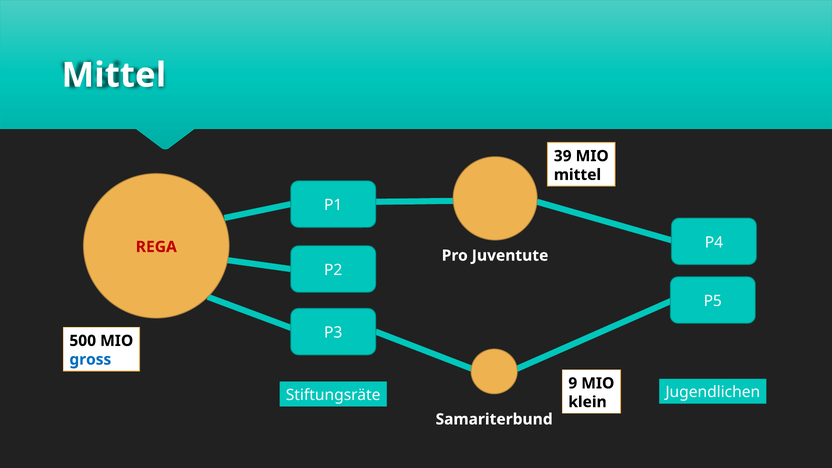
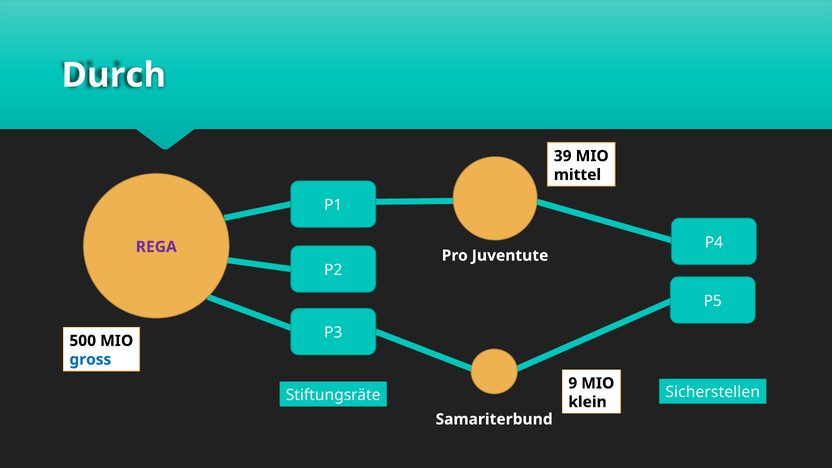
Mittel at (114, 75): Mittel -> Durch
REGA colour: red -> purple
Jugendlichen: Jugendlichen -> Sicherstellen
